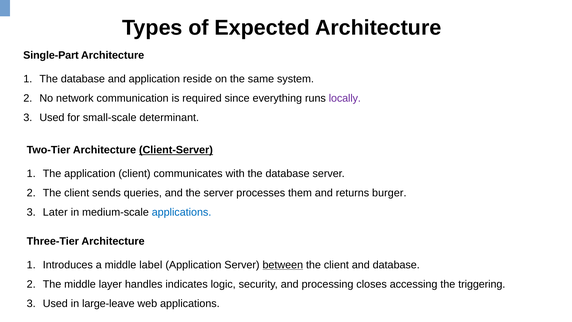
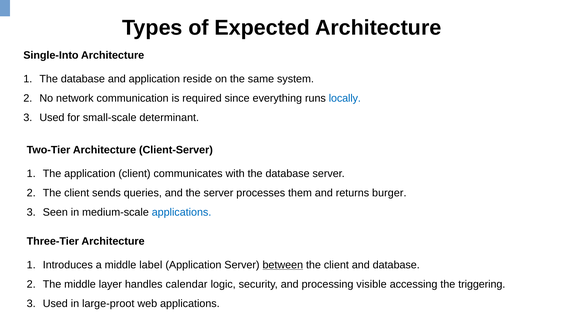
Single-Part: Single-Part -> Single-Into
locally colour: purple -> blue
Client-Server underline: present -> none
Later: Later -> Seen
indicates: indicates -> calendar
closes: closes -> visible
large-leave: large-leave -> large-proot
